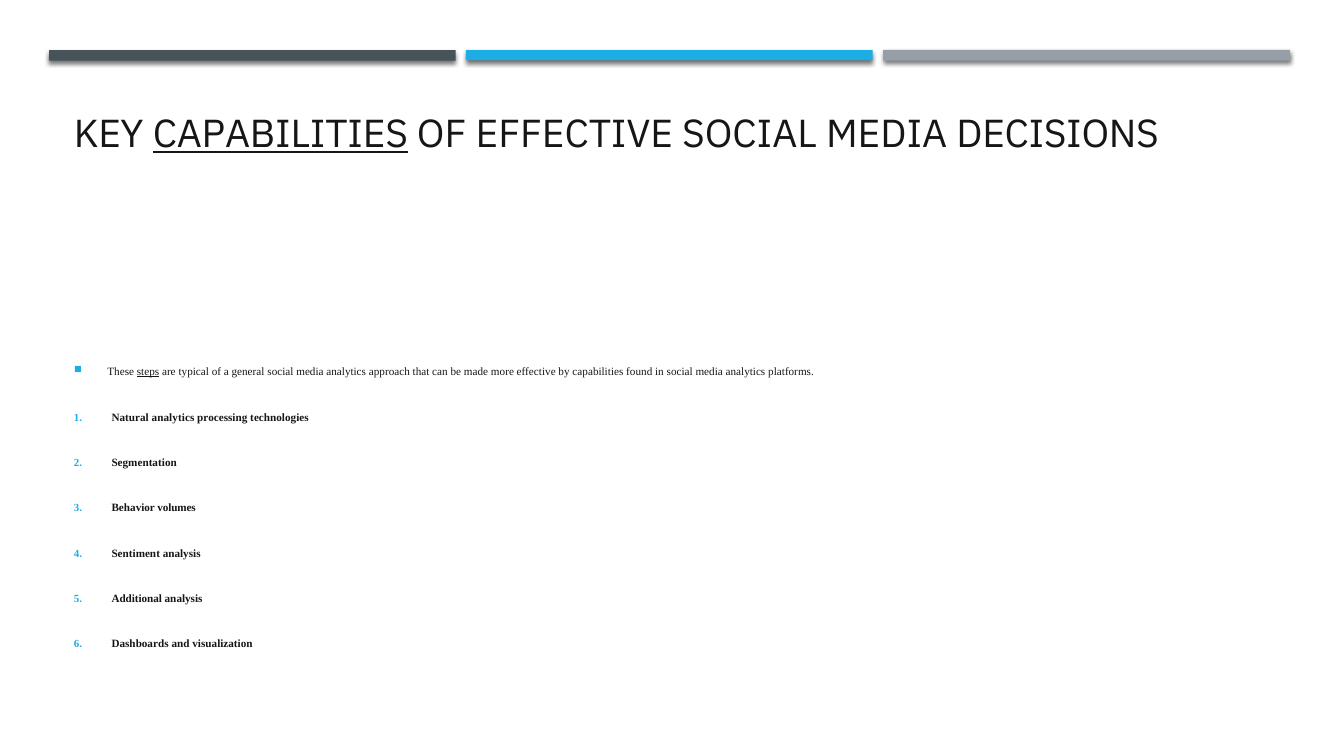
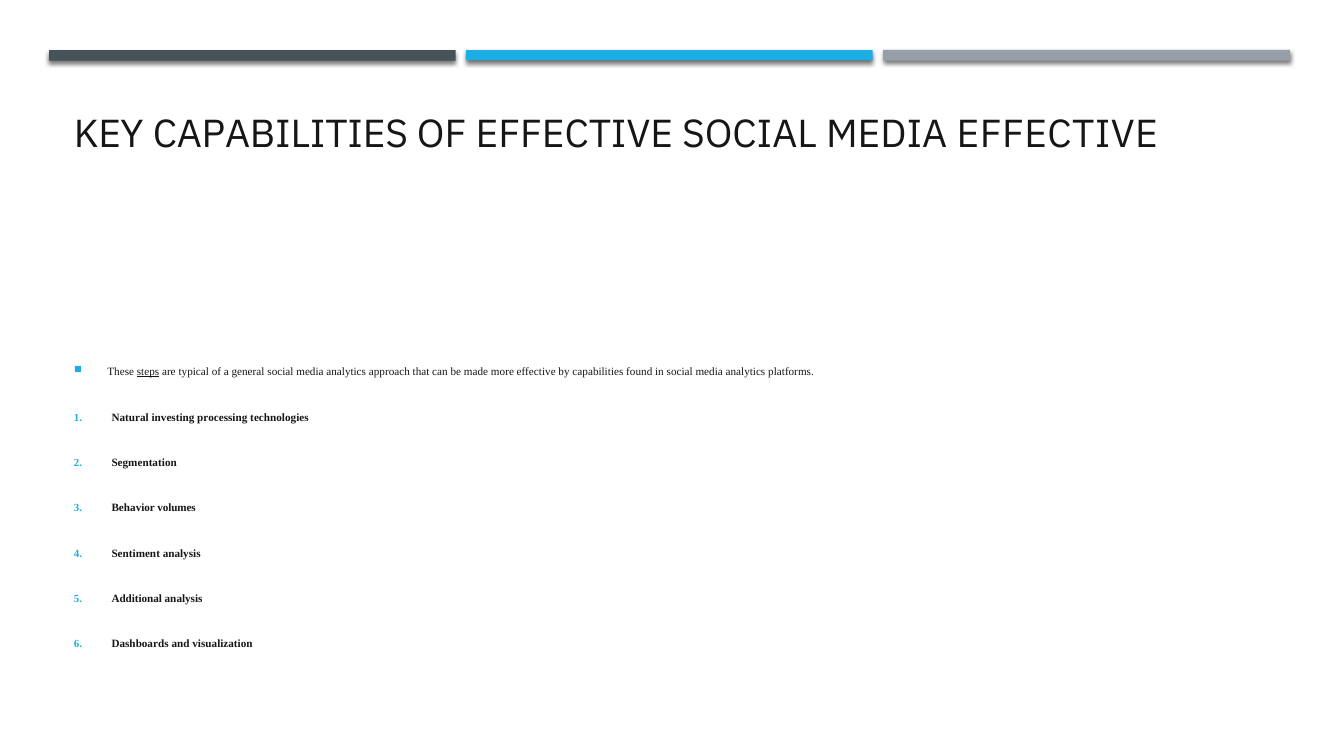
CAPABILITIES at (280, 135) underline: present -> none
MEDIA DECISIONS: DECISIONS -> EFFECTIVE
Natural analytics: analytics -> investing
